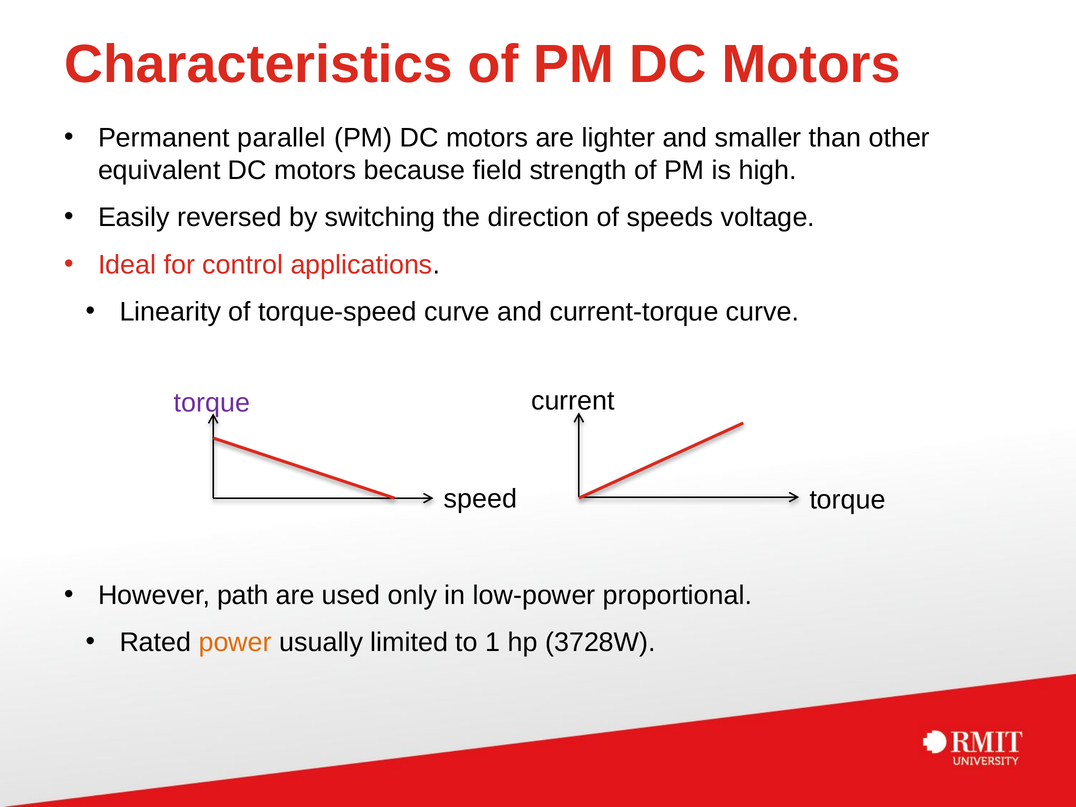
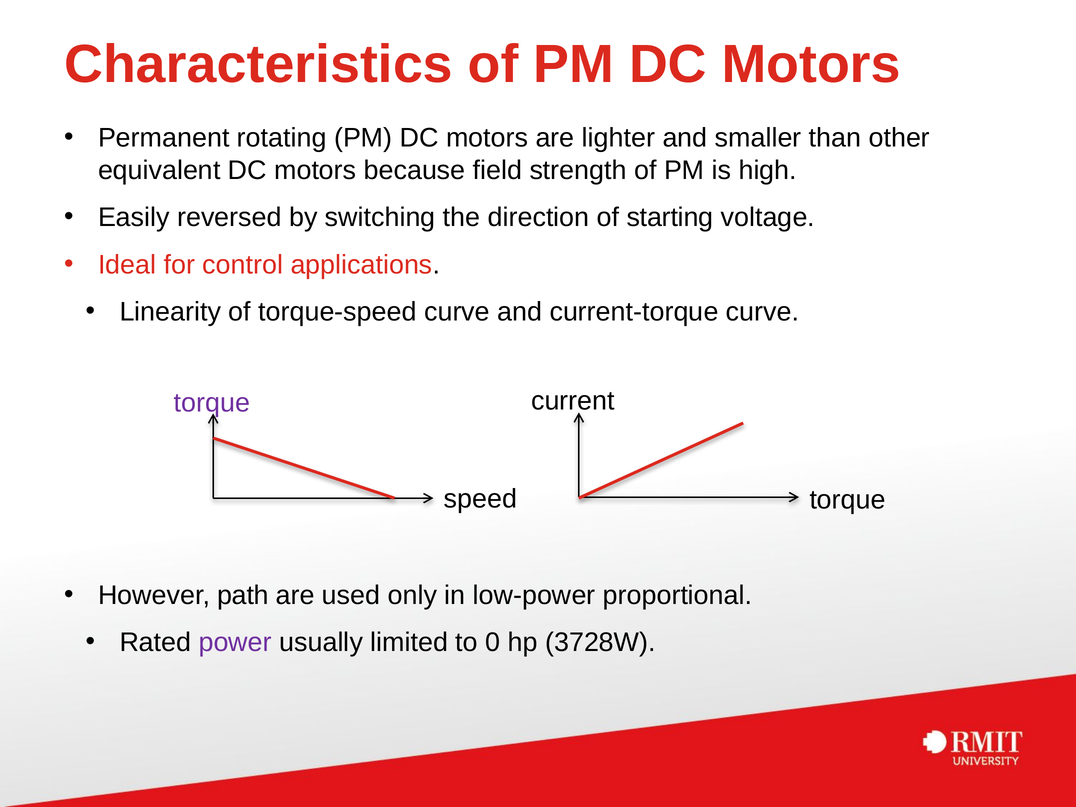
parallel: parallel -> rotating
speeds: speeds -> starting
power colour: orange -> purple
1: 1 -> 0
